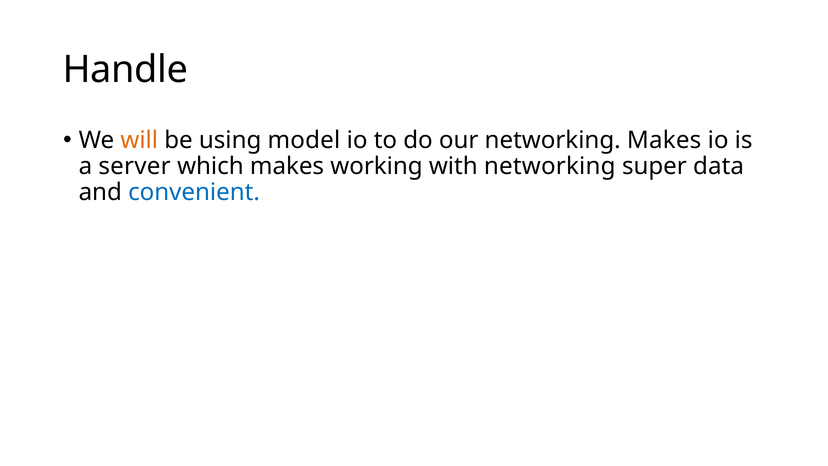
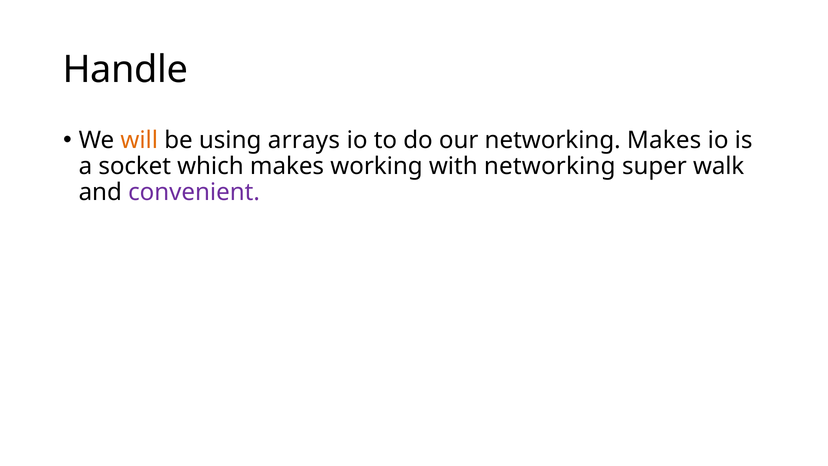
model: model -> arrays
server: server -> socket
data: data -> walk
convenient colour: blue -> purple
